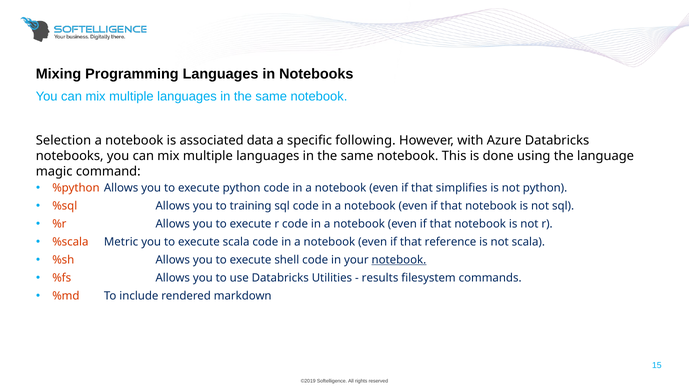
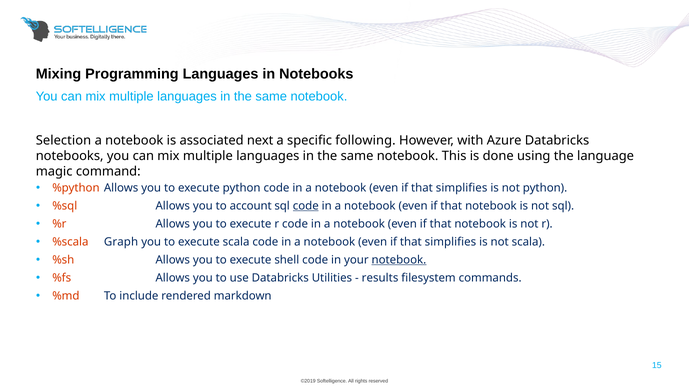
data: data -> next
training: training -> account
code at (306, 206) underline: none -> present
Metric: Metric -> Graph
reference at (451, 242): reference -> simplifies
